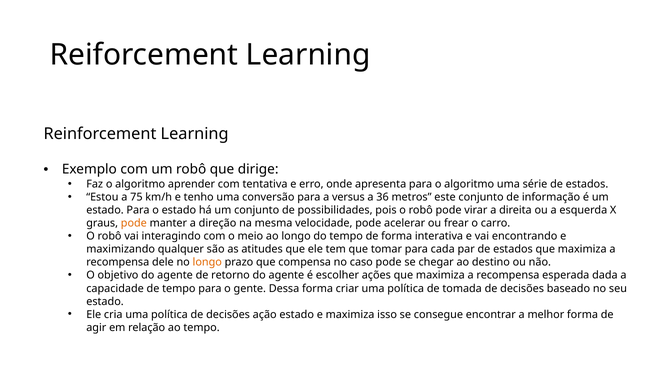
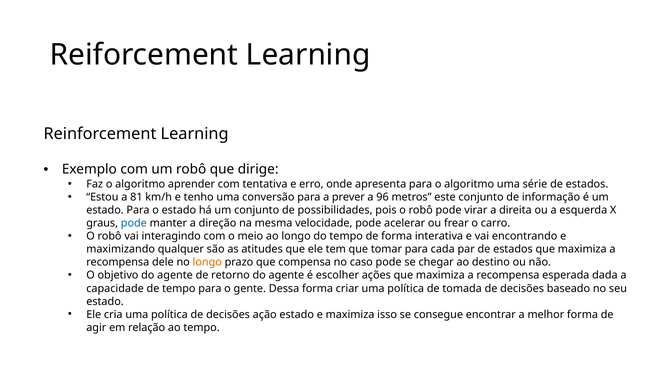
75: 75 -> 81
versus: versus -> prever
36: 36 -> 96
pode at (134, 223) colour: orange -> blue
